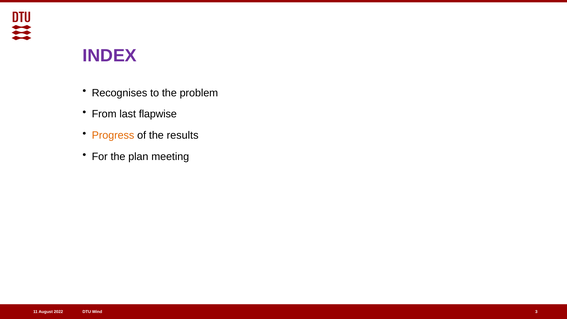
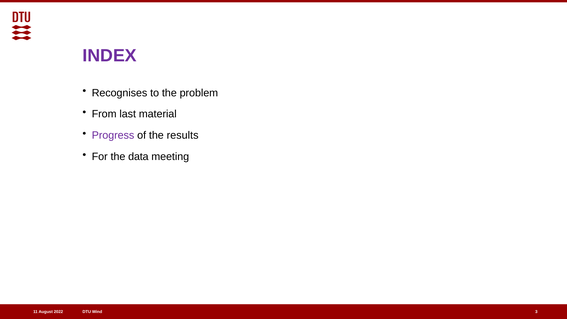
flapwise: flapwise -> material
Progress colour: orange -> purple
plan: plan -> data
